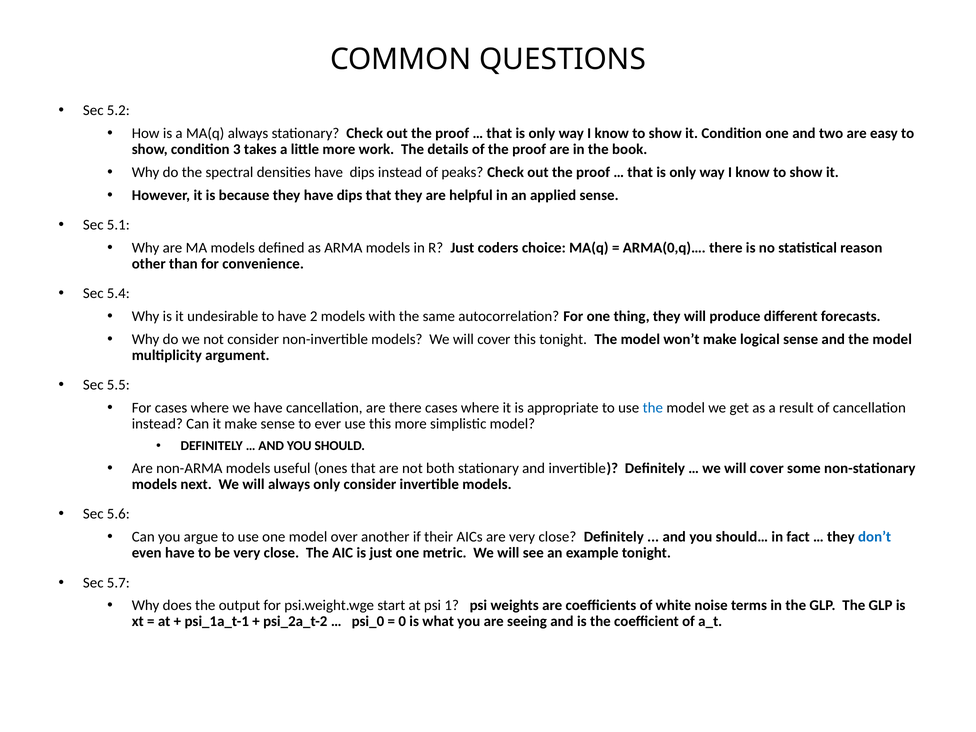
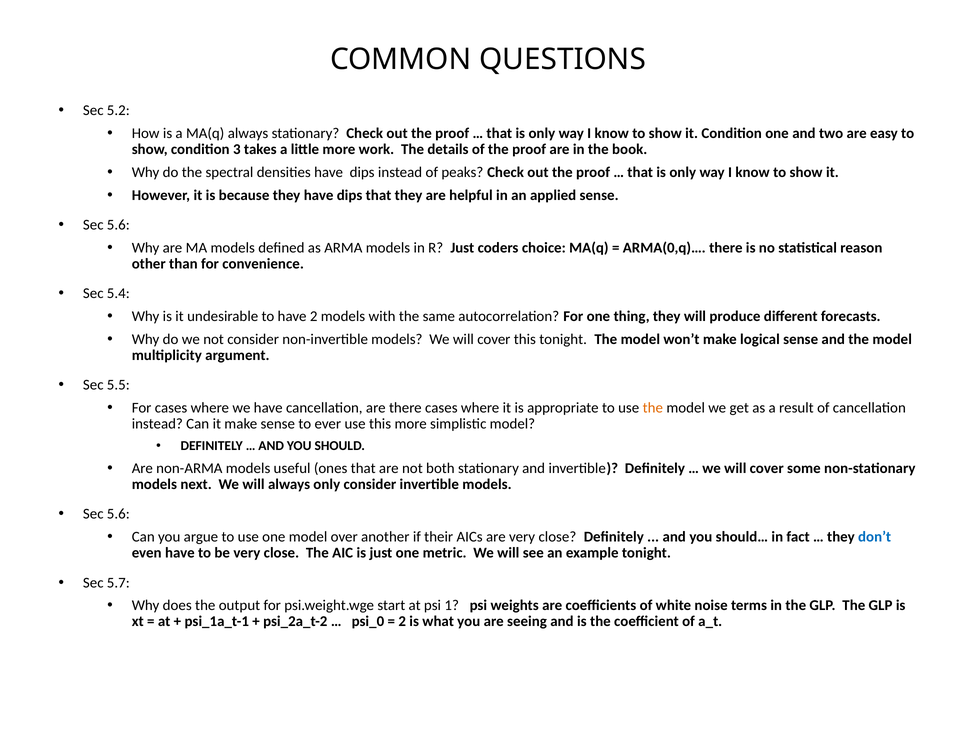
5.1 at (118, 225): 5.1 -> 5.6
the at (653, 408) colour: blue -> orange
0 at (402, 622): 0 -> 2
